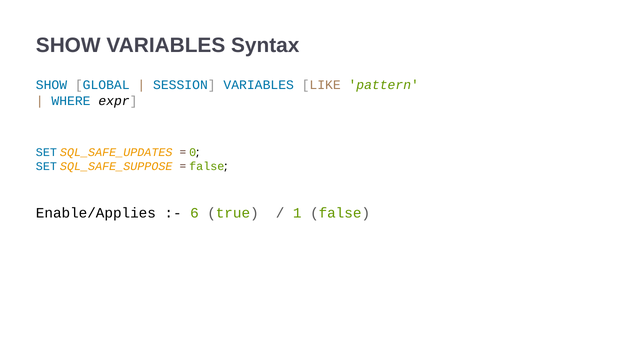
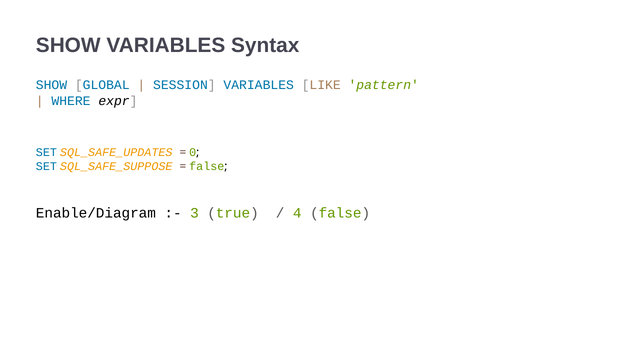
Enable/Applies: Enable/Applies -> Enable/Diagram
6: 6 -> 3
1: 1 -> 4
